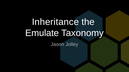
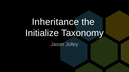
Emulate: Emulate -> Initialize
